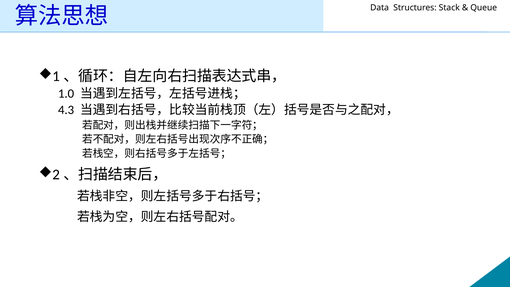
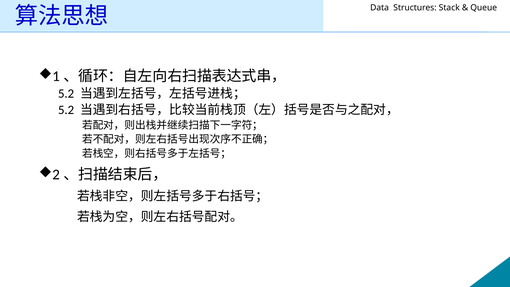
1.0 at (66, 94): 1.0 -> 5.2
4.3 at (66, 110): 4.3 -> 5.2
